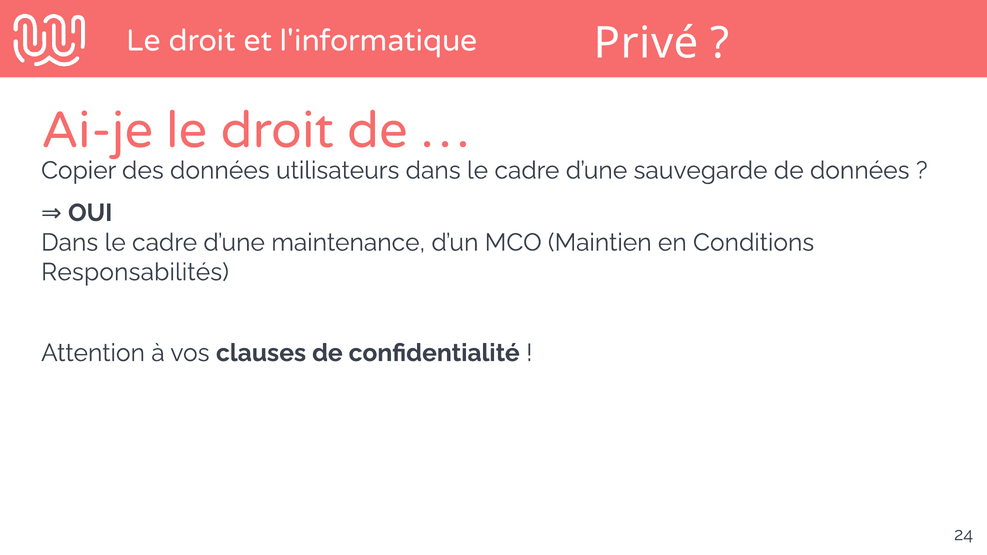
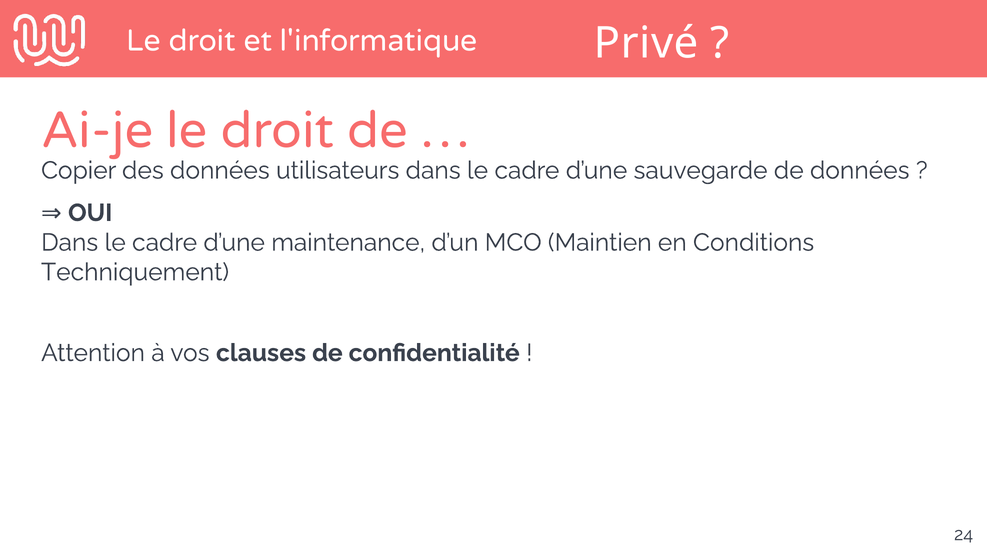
Responsabilités: Responsabilités -> Techniquement
